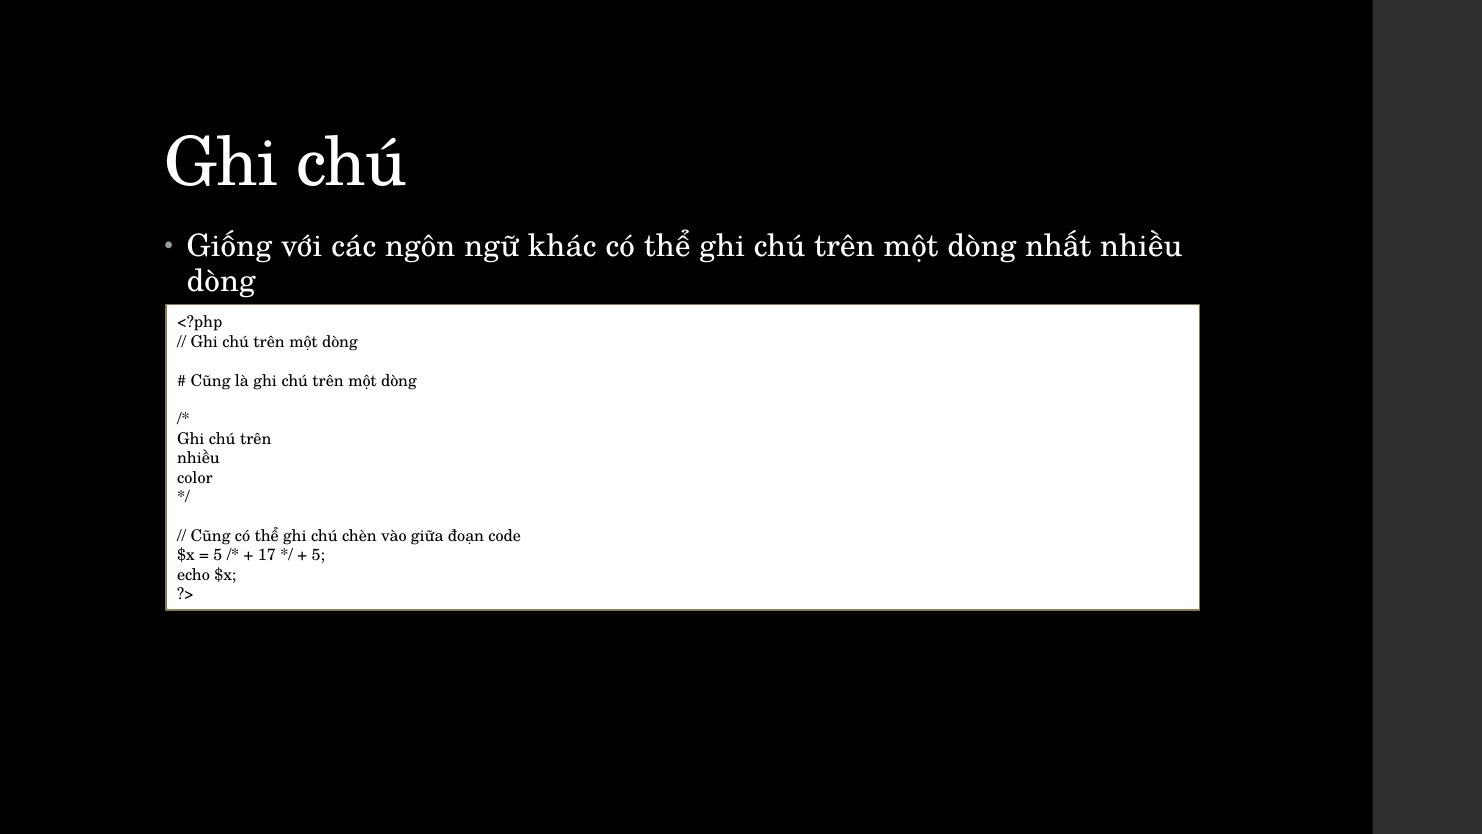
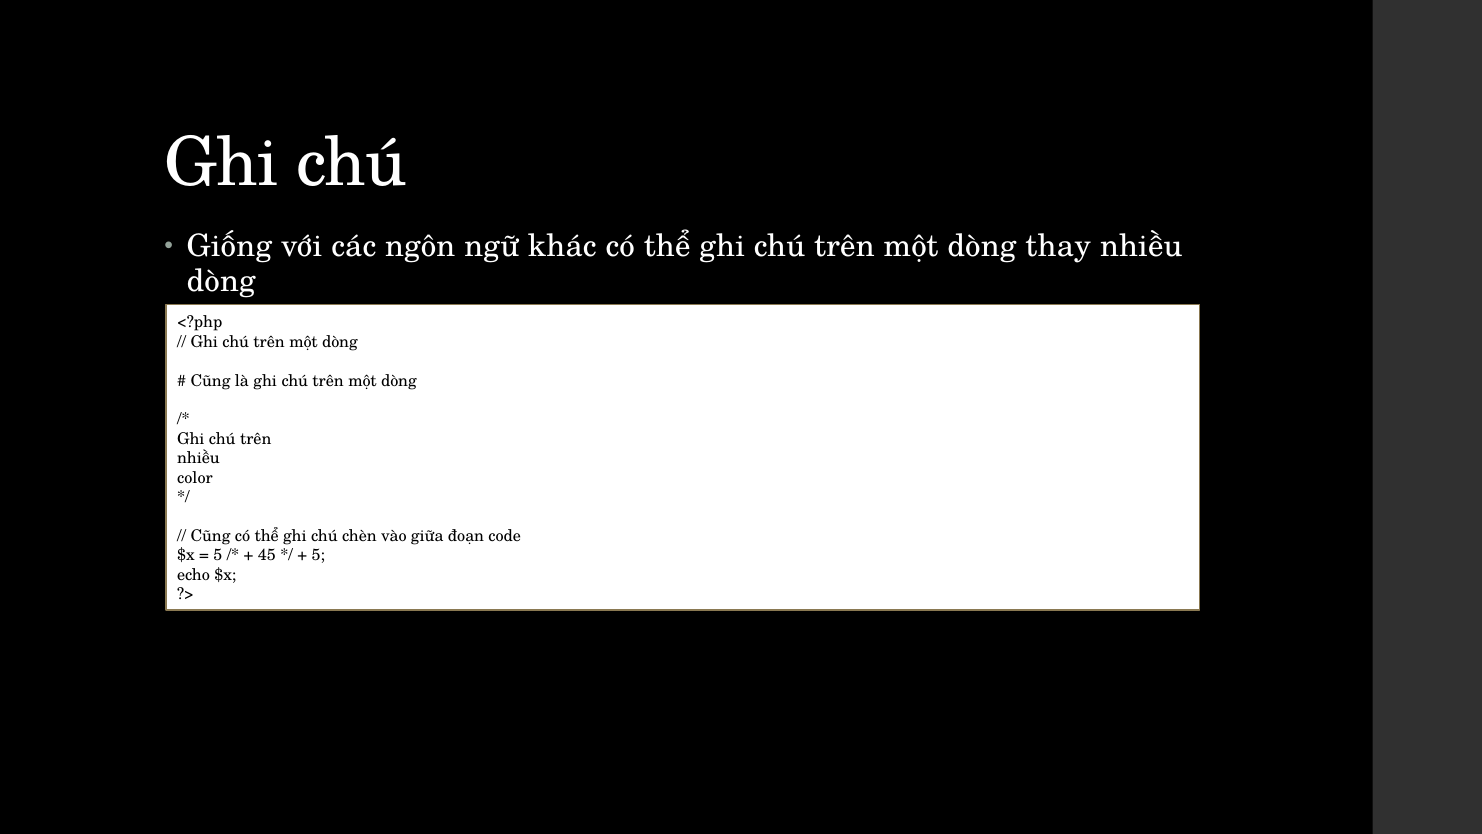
nhất: nhất -> thay
17: 17 -> 45
